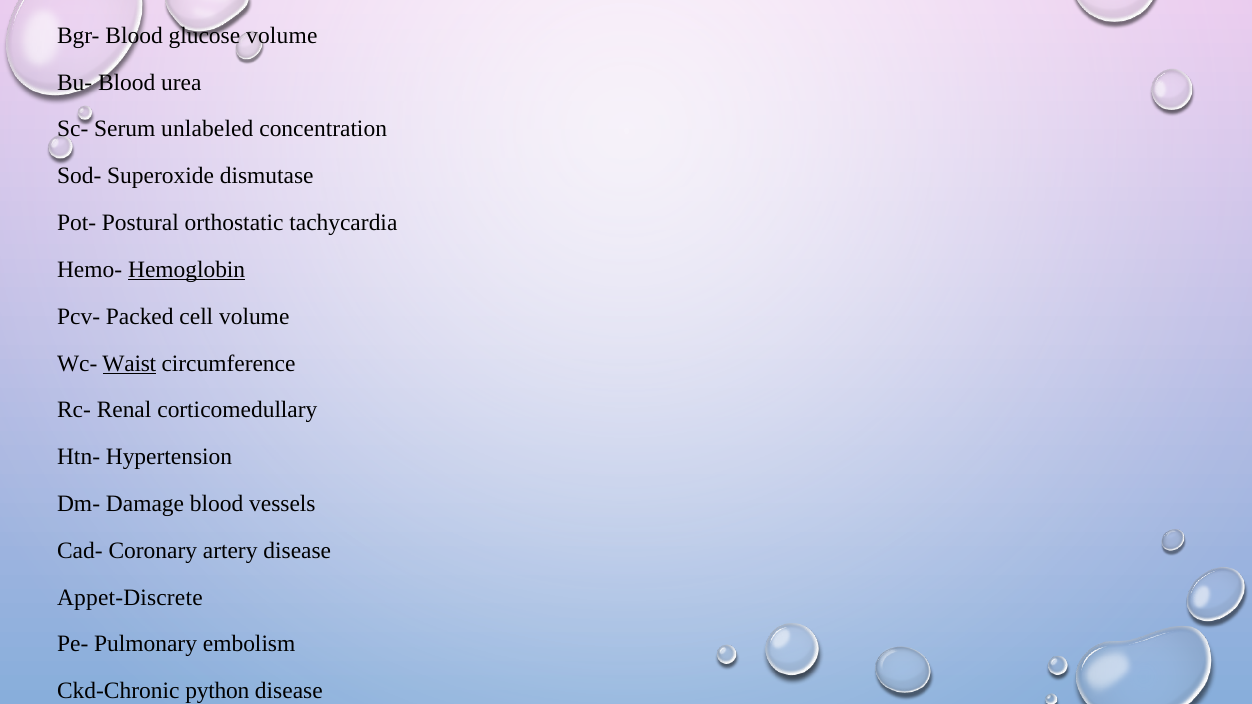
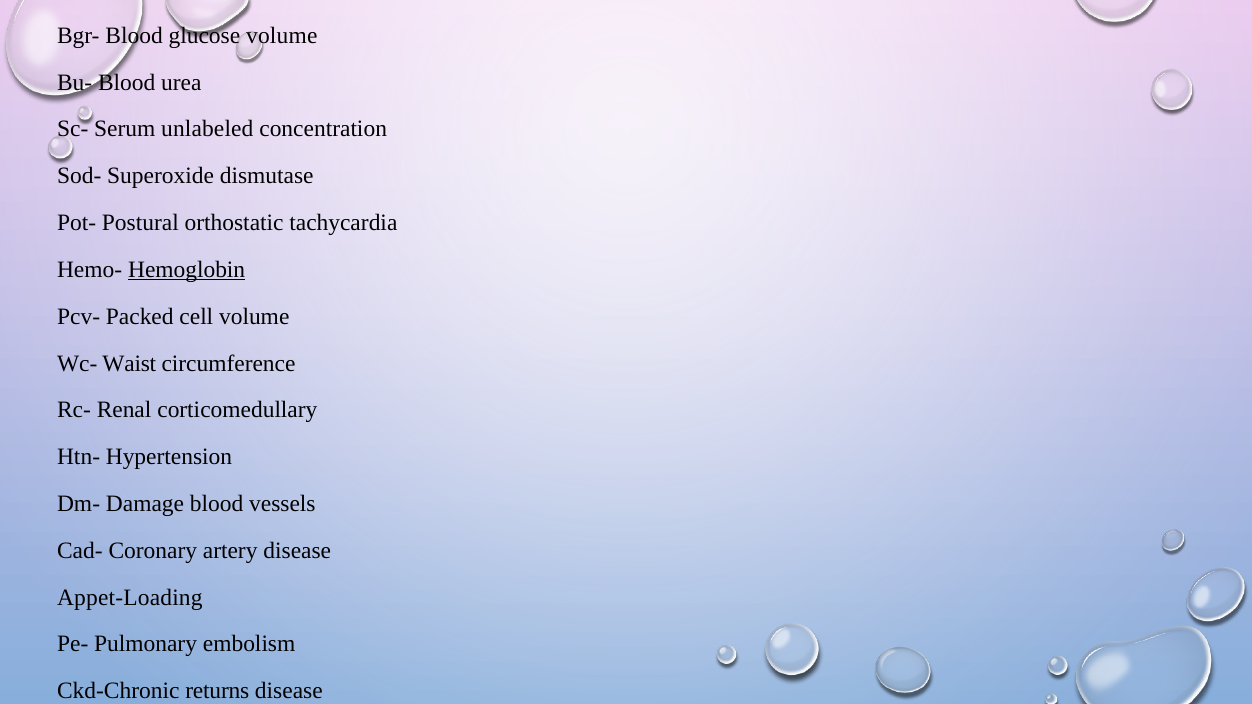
Waist underline: present -> none
Appet-Discrete: Appet-Discrete -> Appet-Loading
python: python -> returns
